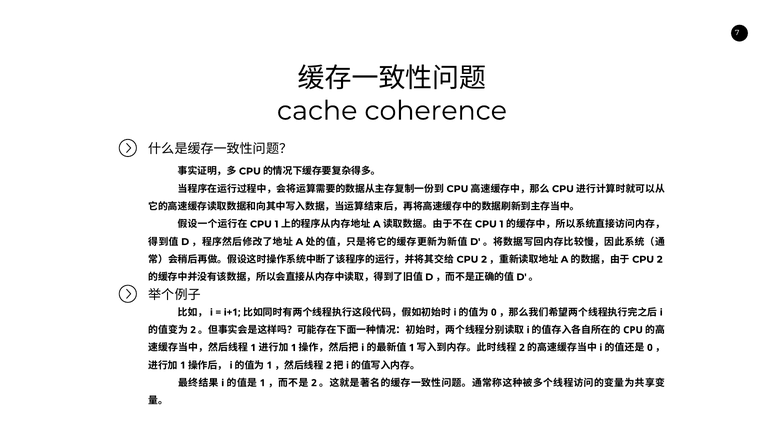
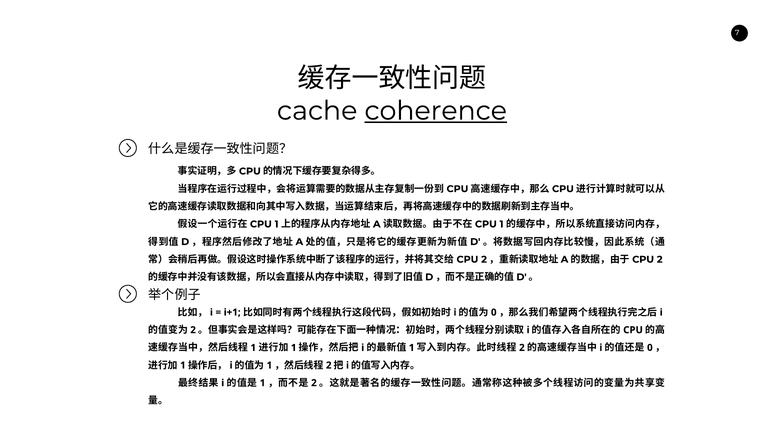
coherence underline: none -> present
